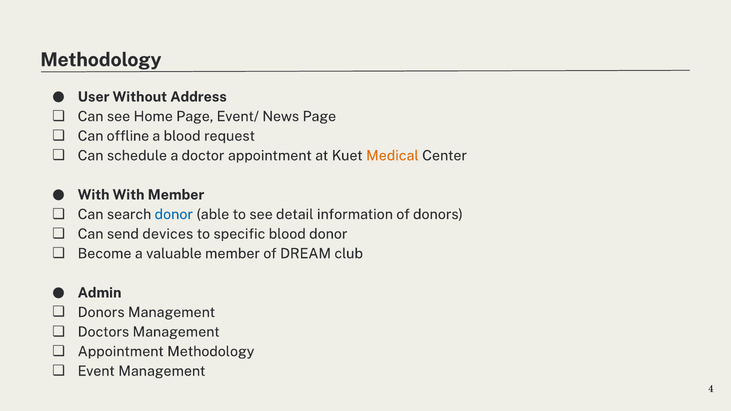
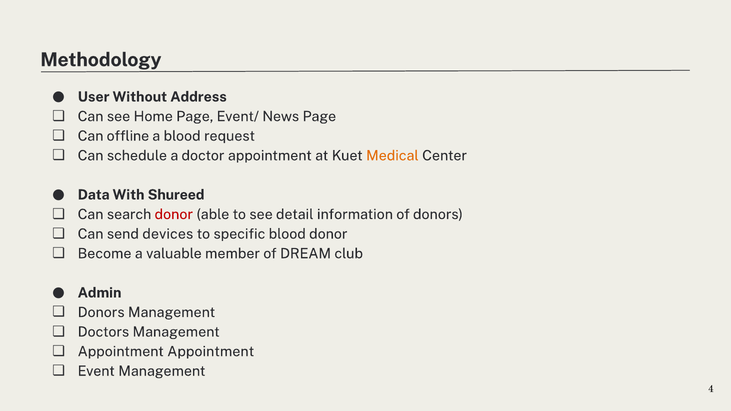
With at (94, 195): With -> Data
With Member: Member -> Shureed
donor at (174, 214) colour: blue -> red
Appointment Methodology: Methodology -> Appointment
